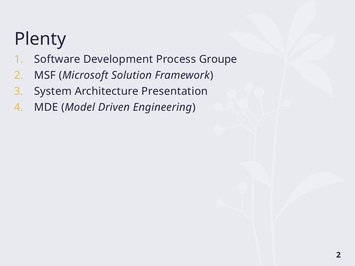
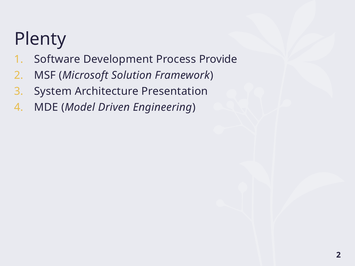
Groupe: Groupe -> Provide
